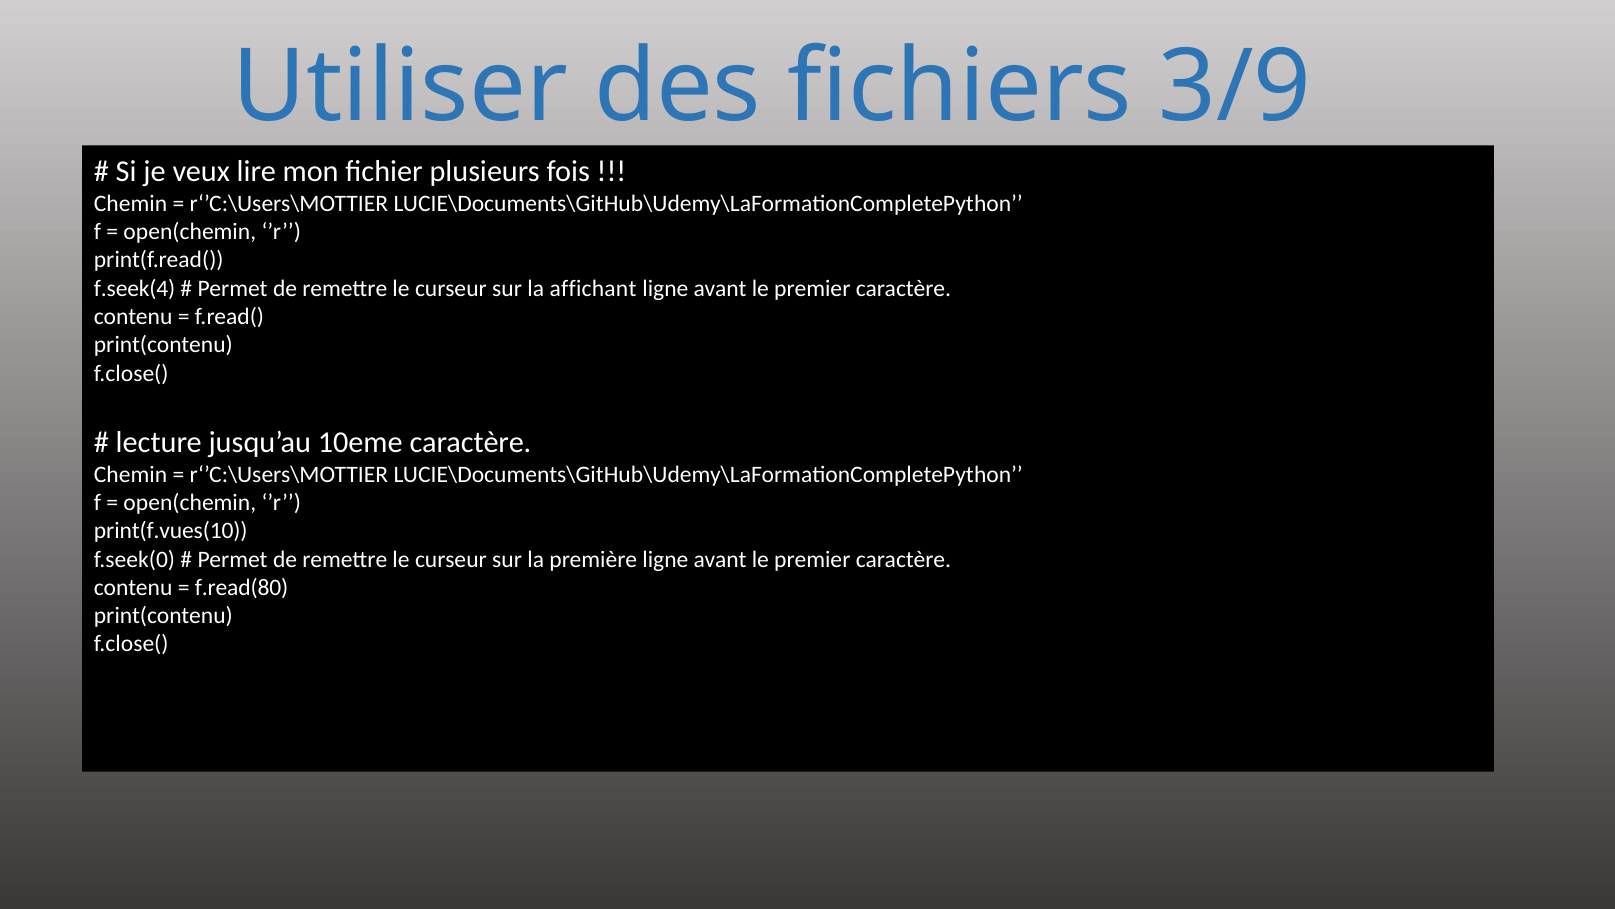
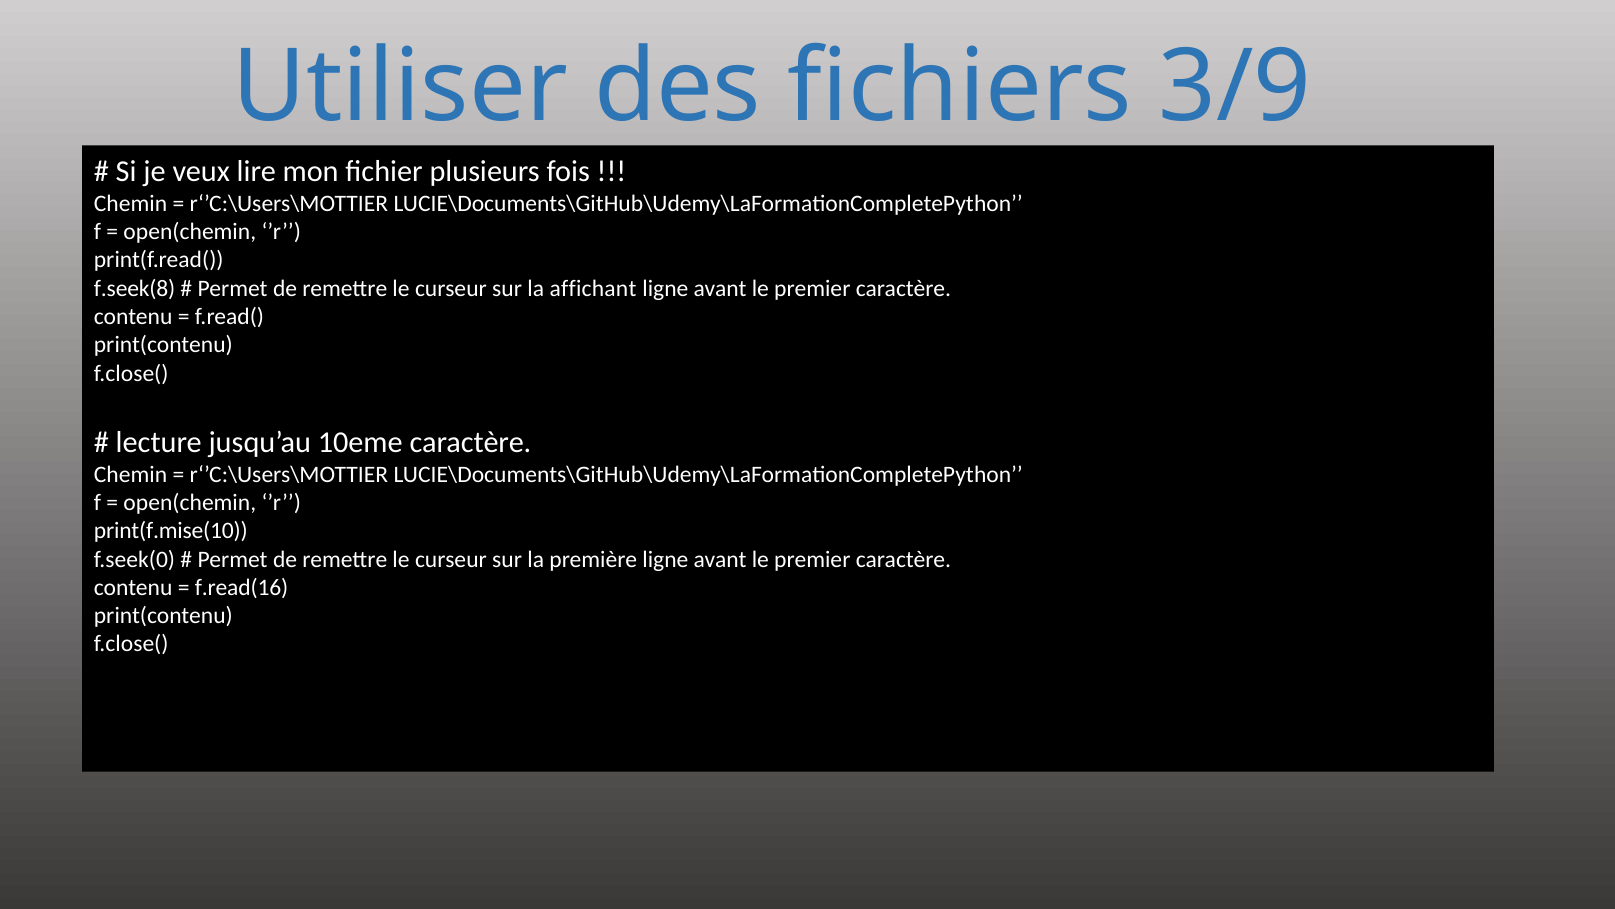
f.seek(4: f.seek(4 -> f.seek(8
print(f.vues(10: print(f.vues(10 -> print(f.mise(10
f.read(80: f.read(80 -> f.read(16
